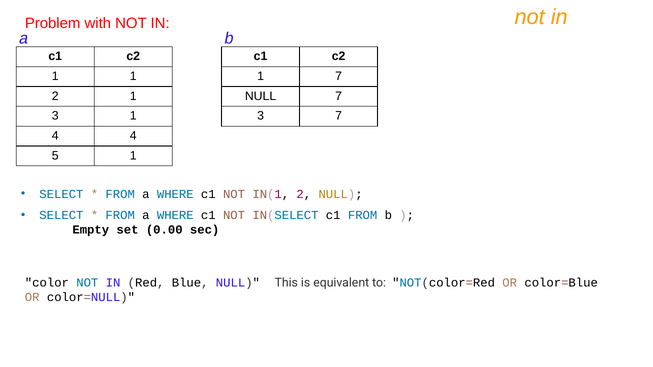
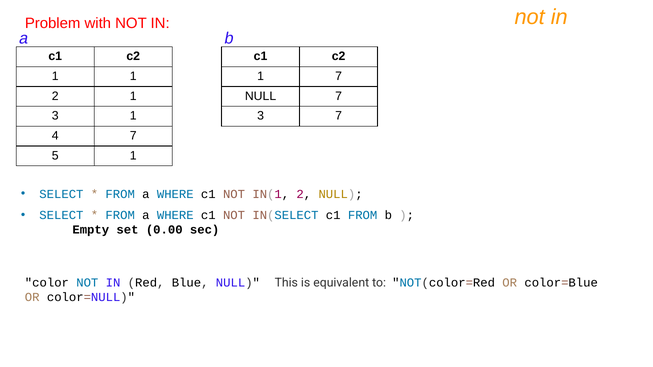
4 4: 4 -> 7
